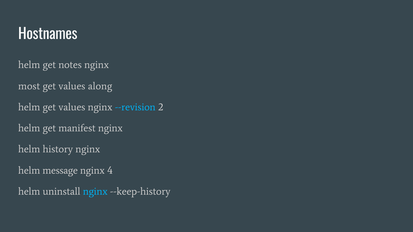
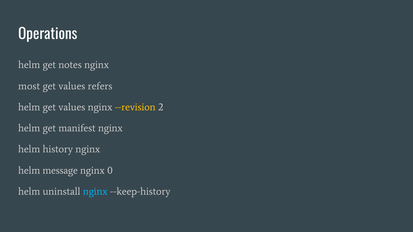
Hostnames: Hostnames -> Operations
along: along -> refers
--revision colour: light blue -> yellow
4: 4 -> 0
